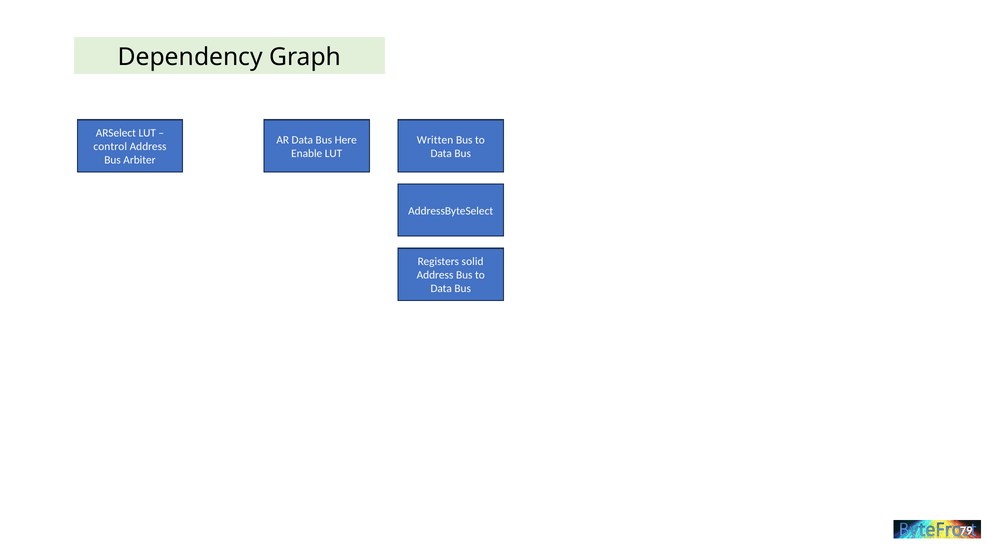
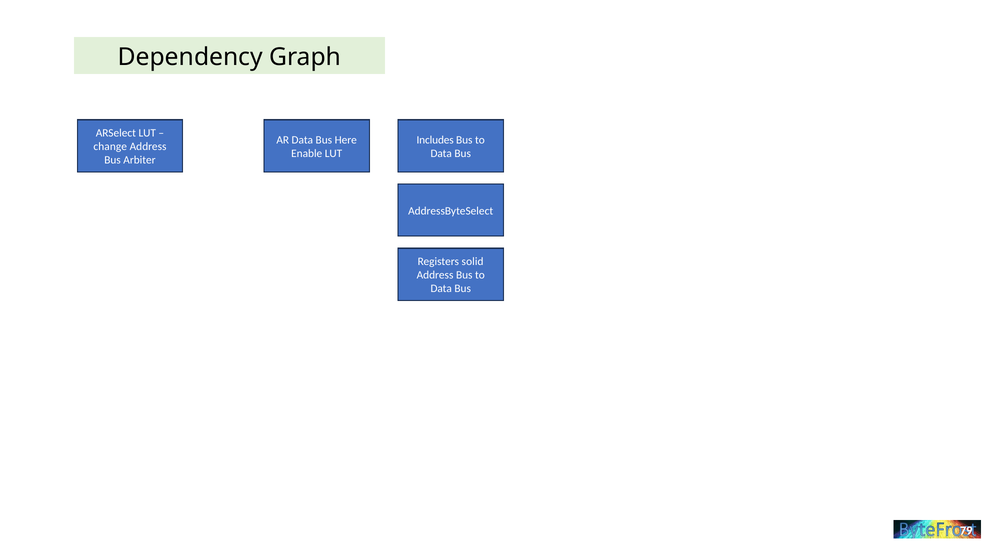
Written: Written -> Includes
control: control -> change
